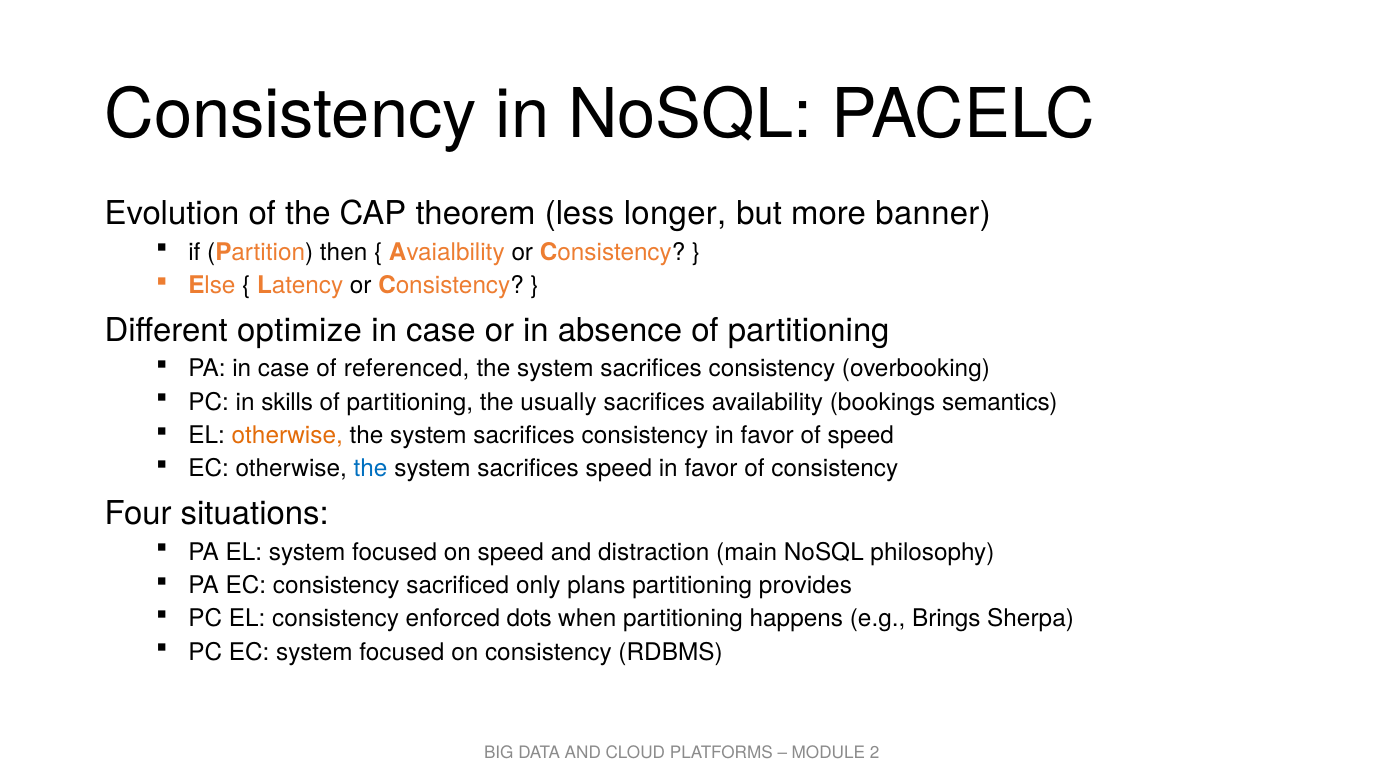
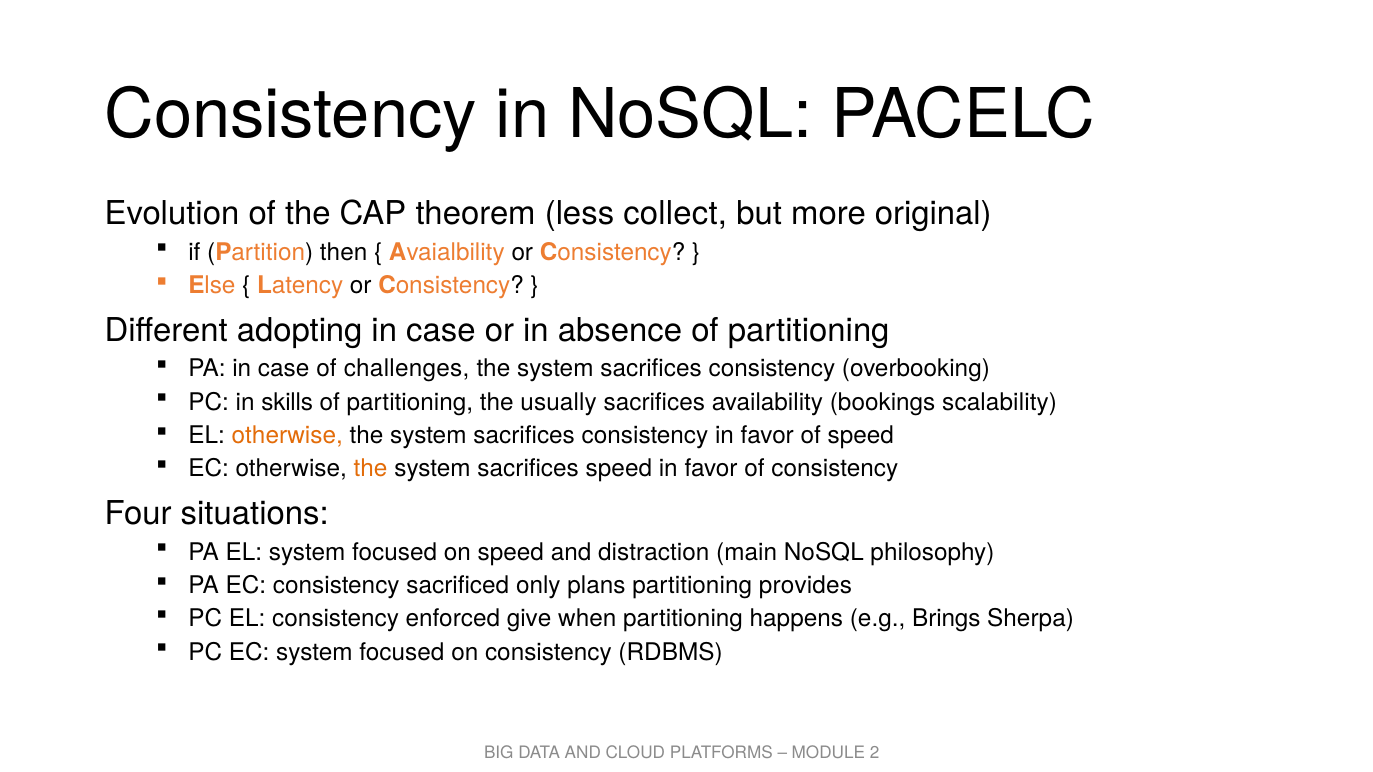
longer: longer -> collect
banner: banner -> original
optimize: optimize -> adopting
referenced: referenced -> challenges
semantics: semantics -> scalability
the at (371, 469) colour: blue -> orange
dots: dots -> give
